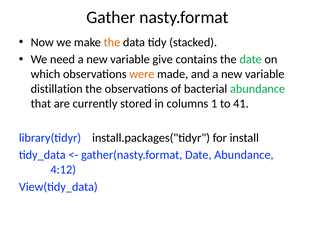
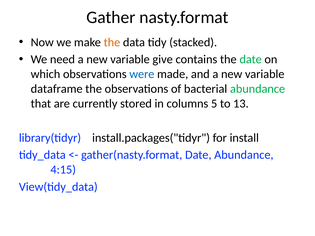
were colour: orange -> blue
distillation: distillation -> dataframe
1: 1 -> 5
41: 41 -> 13
4:12: 4:12 -> 4:15
